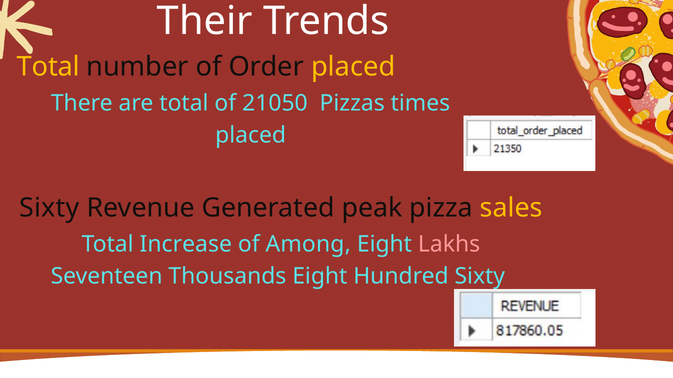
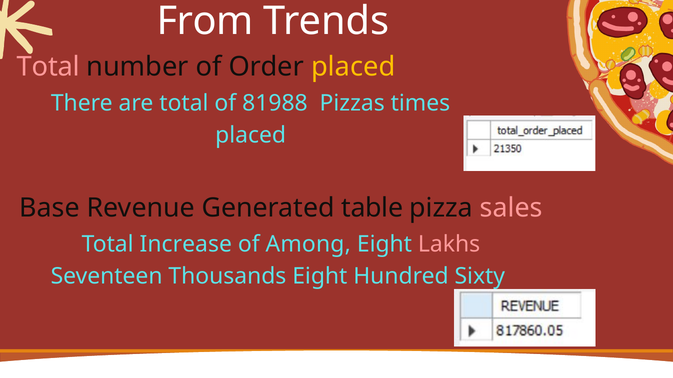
Their: Their -> From
Total at (48, 67) colour: yellow -> pink
21050: 21050 -> 81988
Sixty at (49, 208): Sixty -> Base
peak: peak -> table
sales colour: yellow -> pink
